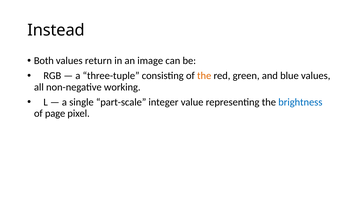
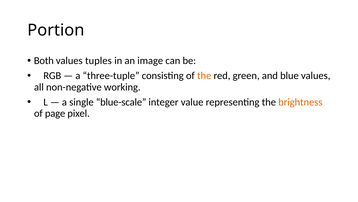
Instead: Instead -> Portion
return: return -> tuples
part-scale: part-scale -> blue-scale
brightness colour: blue -> orange
